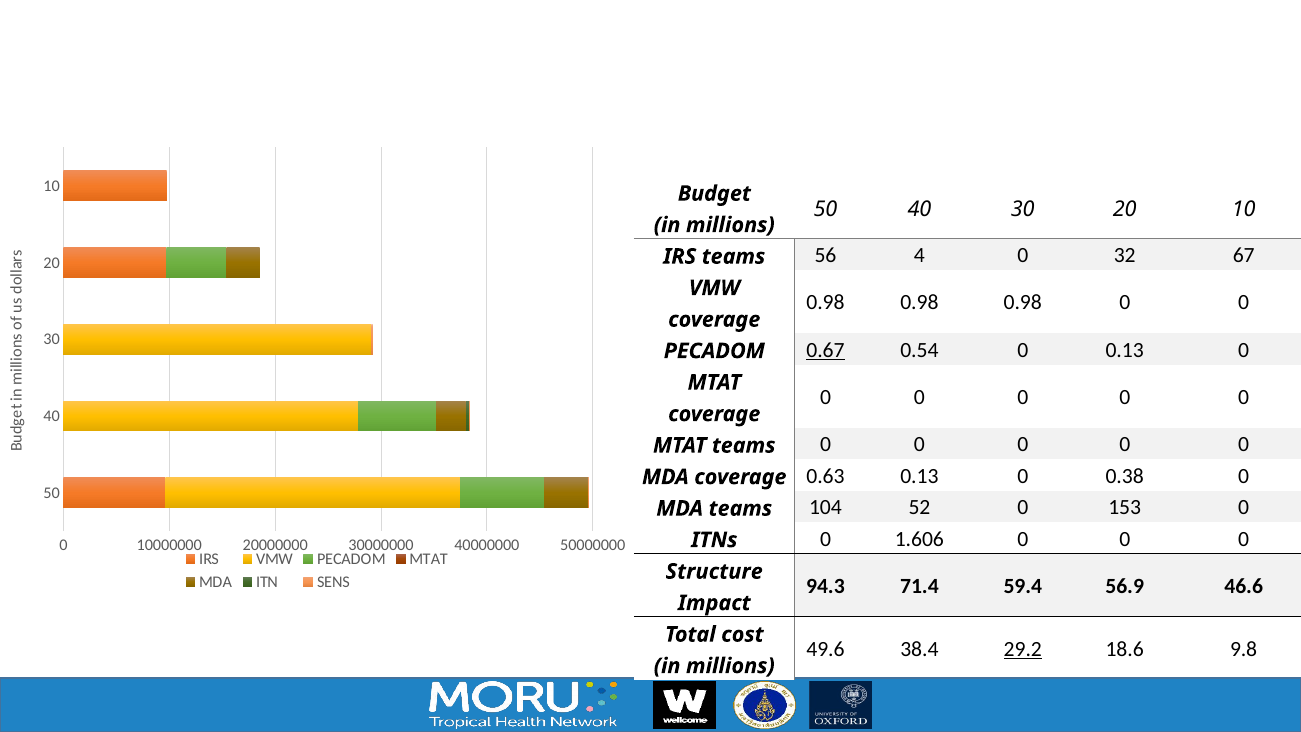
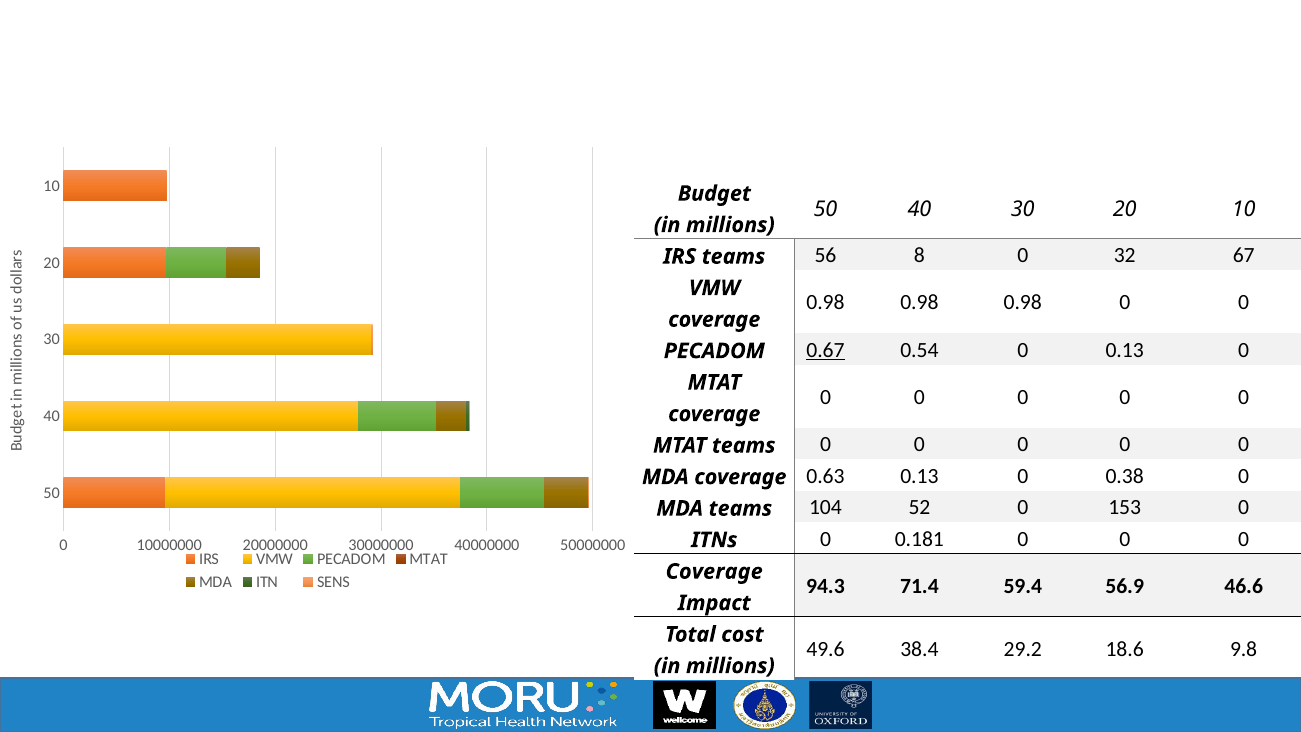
4: 4 -> 8
1.606: 1.606 -> 0.181
Structure at (714, 571): Structure -> Coverage
29.2 underline: present -> none
